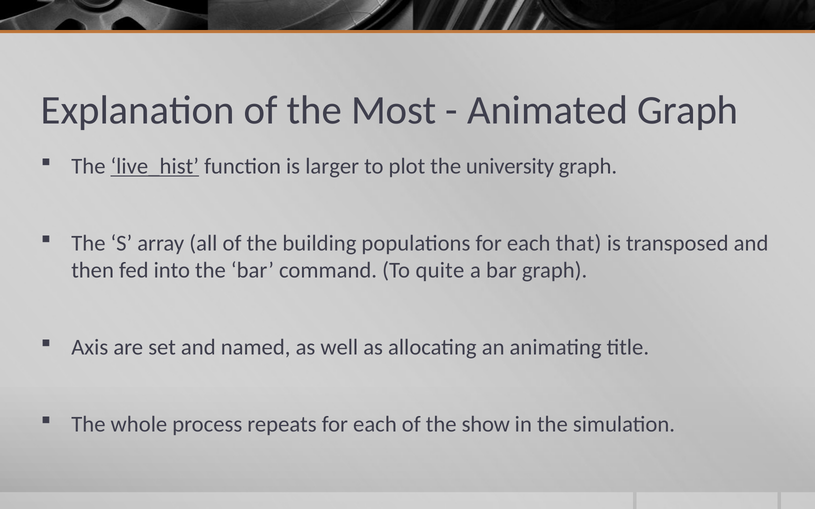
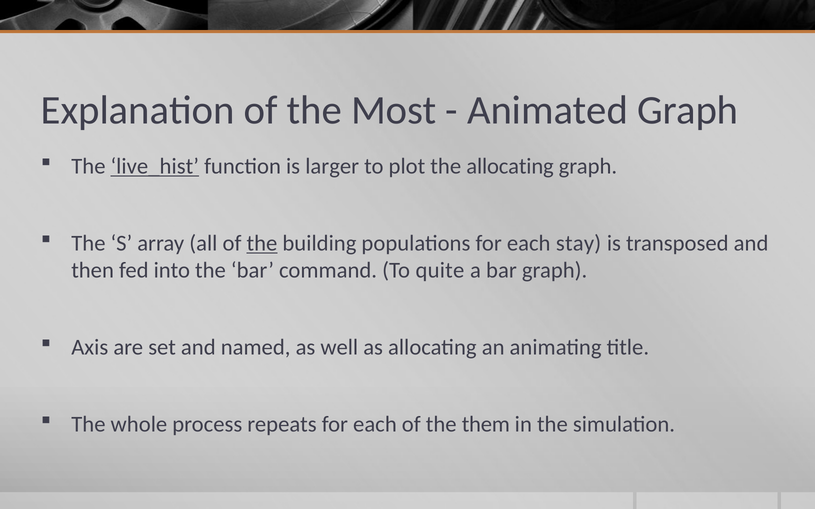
the university: university -> allocating
the at (262, 243) underline: none -> present
that: that -> stay
show: show -> them
